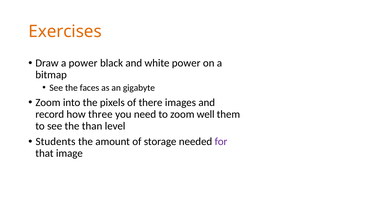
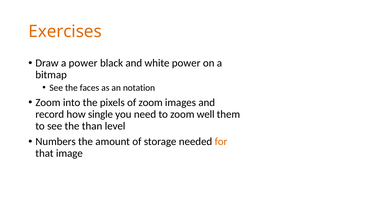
gigabyte: gigabyte -> notation
of there: there -> zoom
three: three -> single
Students: Students -> Numbers
for colour: purple -> orange
